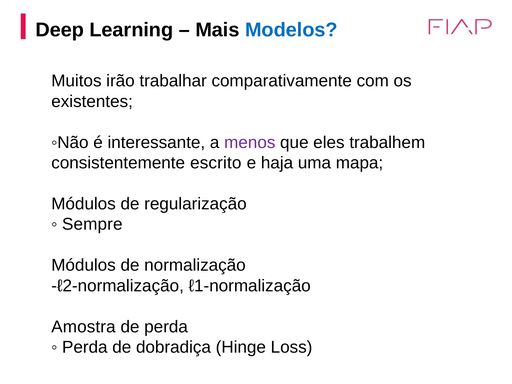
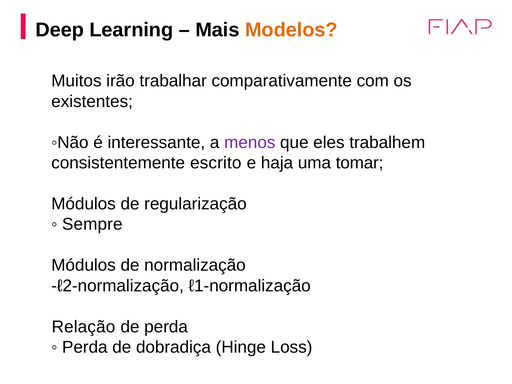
Modelos colour: blue -> orange
mapa: mapa -> tomar
Amostra: Amostra -> Relação
